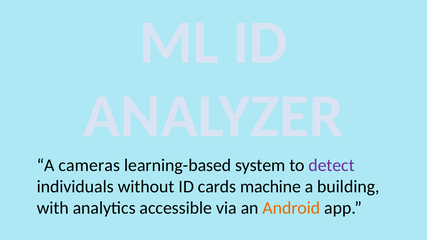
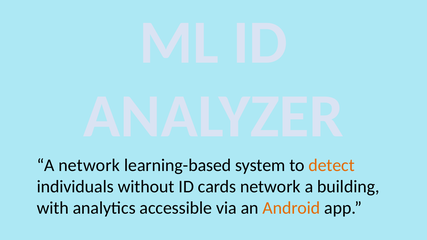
A cameras: cameras -> network
detect colour: purple -> orange
cards machine: machine -> network
